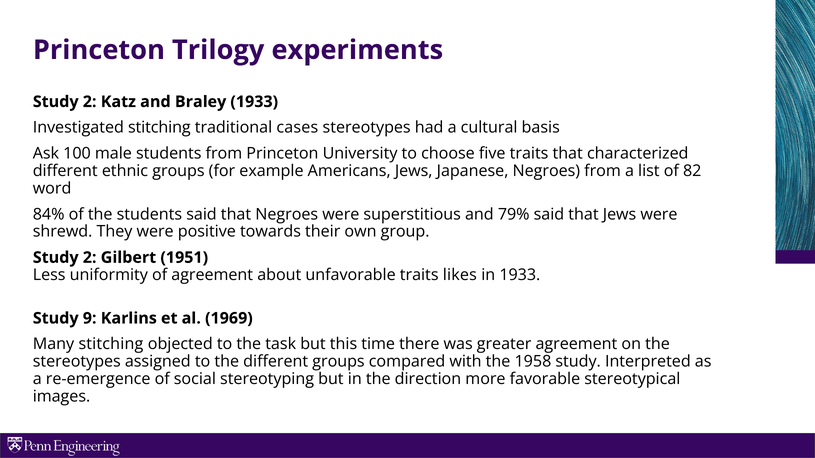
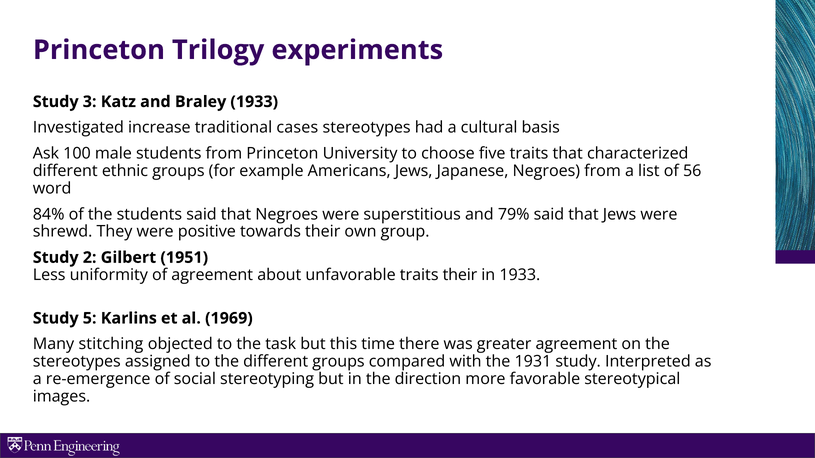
2 at (90, 102): 2 -> 3
Investigated stitching: stitching -> increase
82: 82 -> 56
traits likes: likes -> their
9: 9 -> 5
1958: 1958 -> 1931
